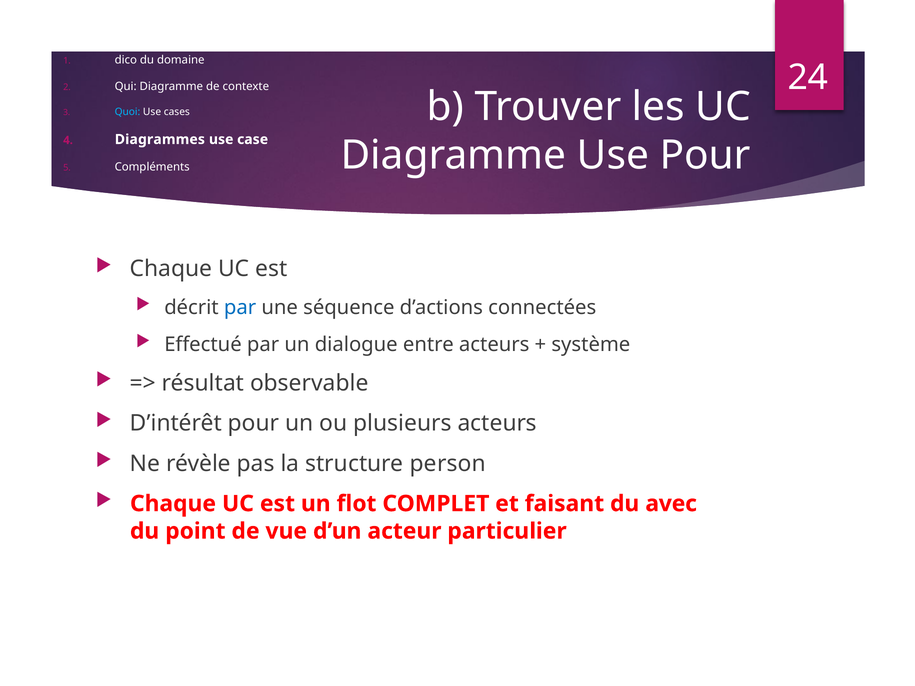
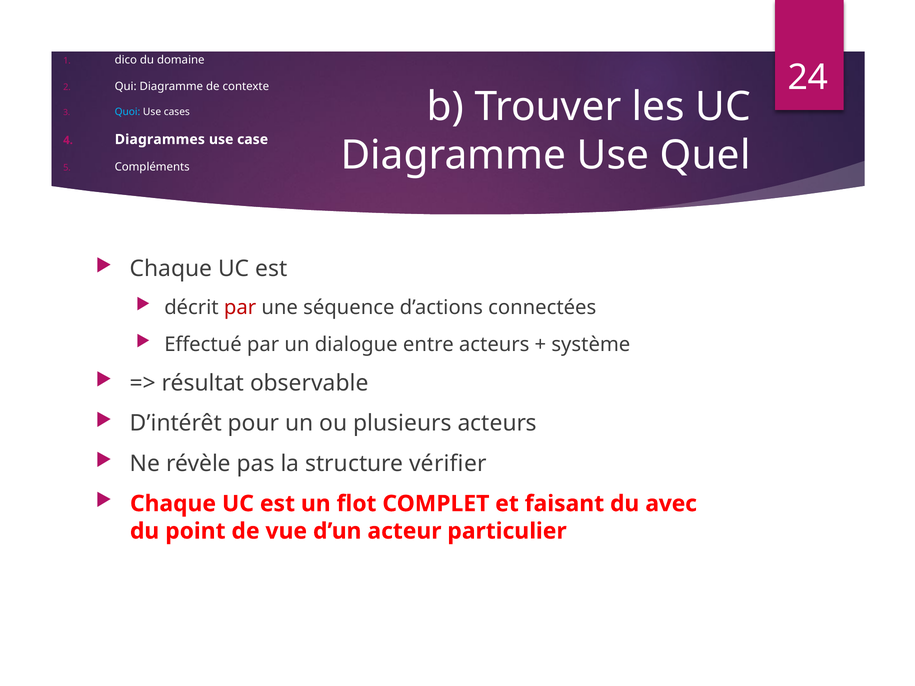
Use Pour: Pour -> Quel
par at (240, 307) colour: blue -> red
person: person -> vérifier
